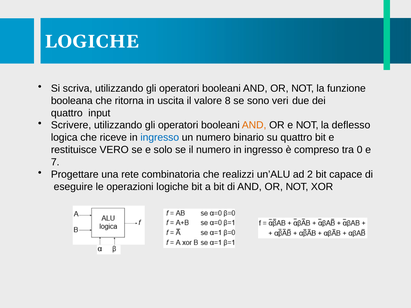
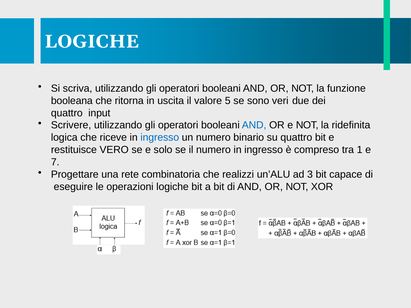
8: 8 -> 5
AND at (254, 125) colour: orange -> blue
deflesso: deflesso -> ridefinita
0: 0 -> 1
2: 2 -> 3
